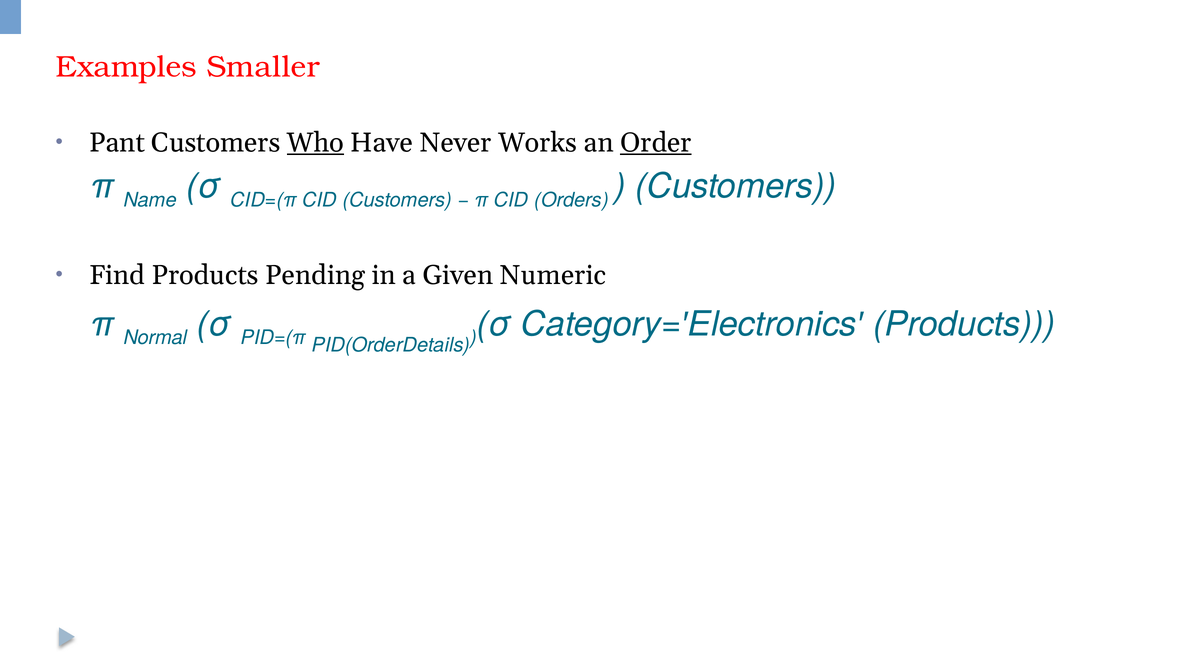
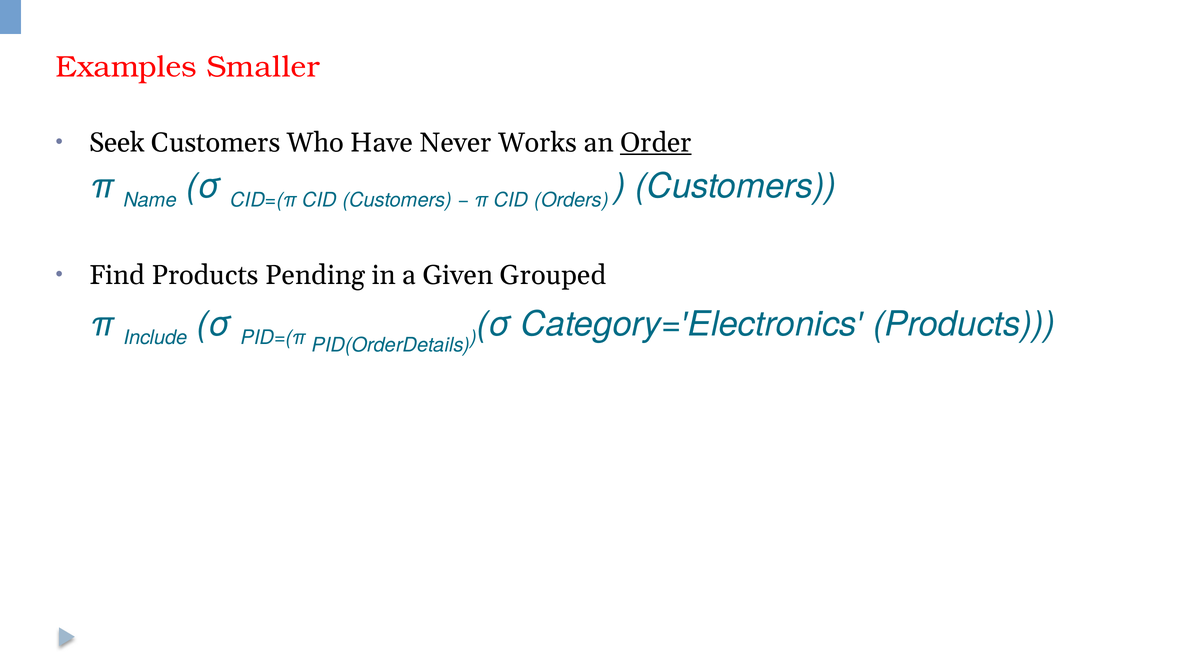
Pant: Pant -> Seek
Who underline: present -> none
Numeric: Numeric -> Grouped
Normal: Normal -> Include
